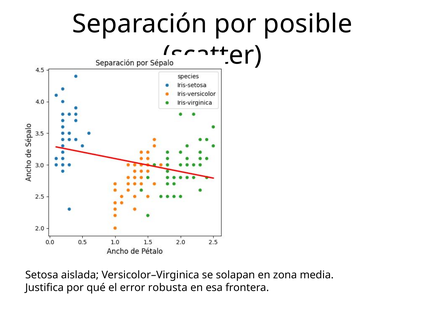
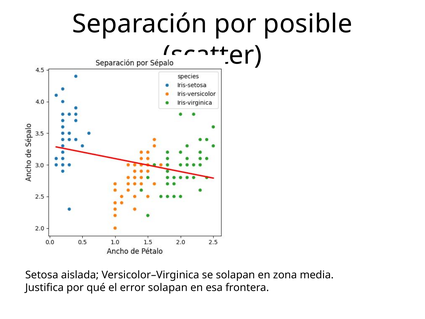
error robusta: robusta -> solapan
